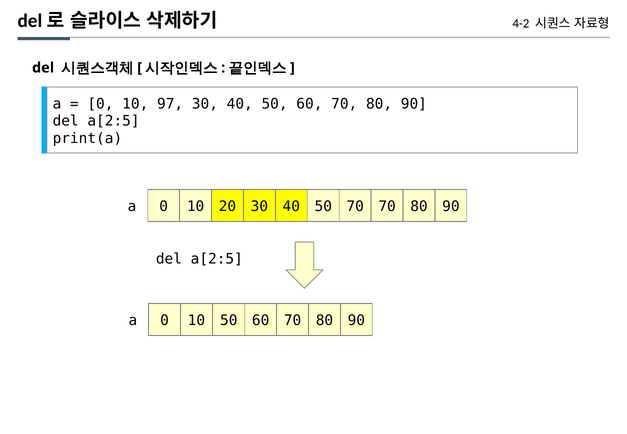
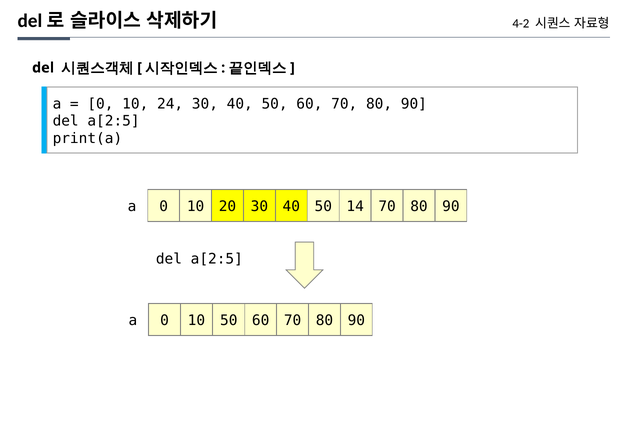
97: 97 -> 24
50 70: 70 -> 14
